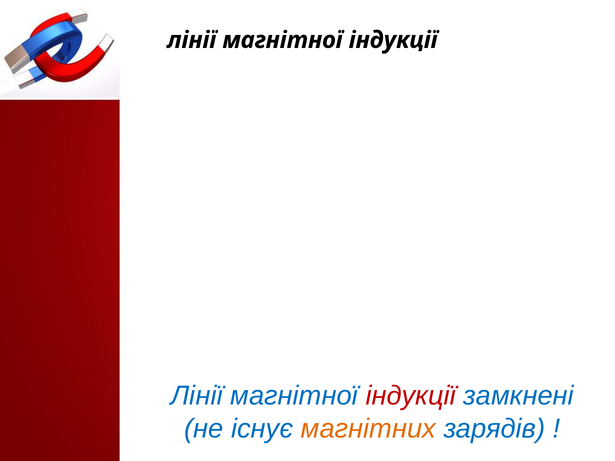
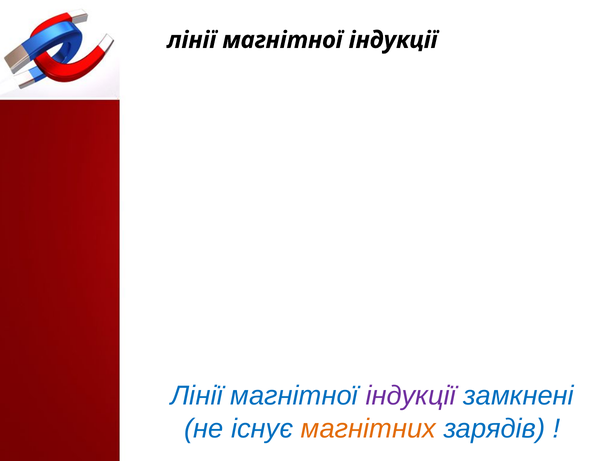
індукції at (411, 396) colour: red -> purple
